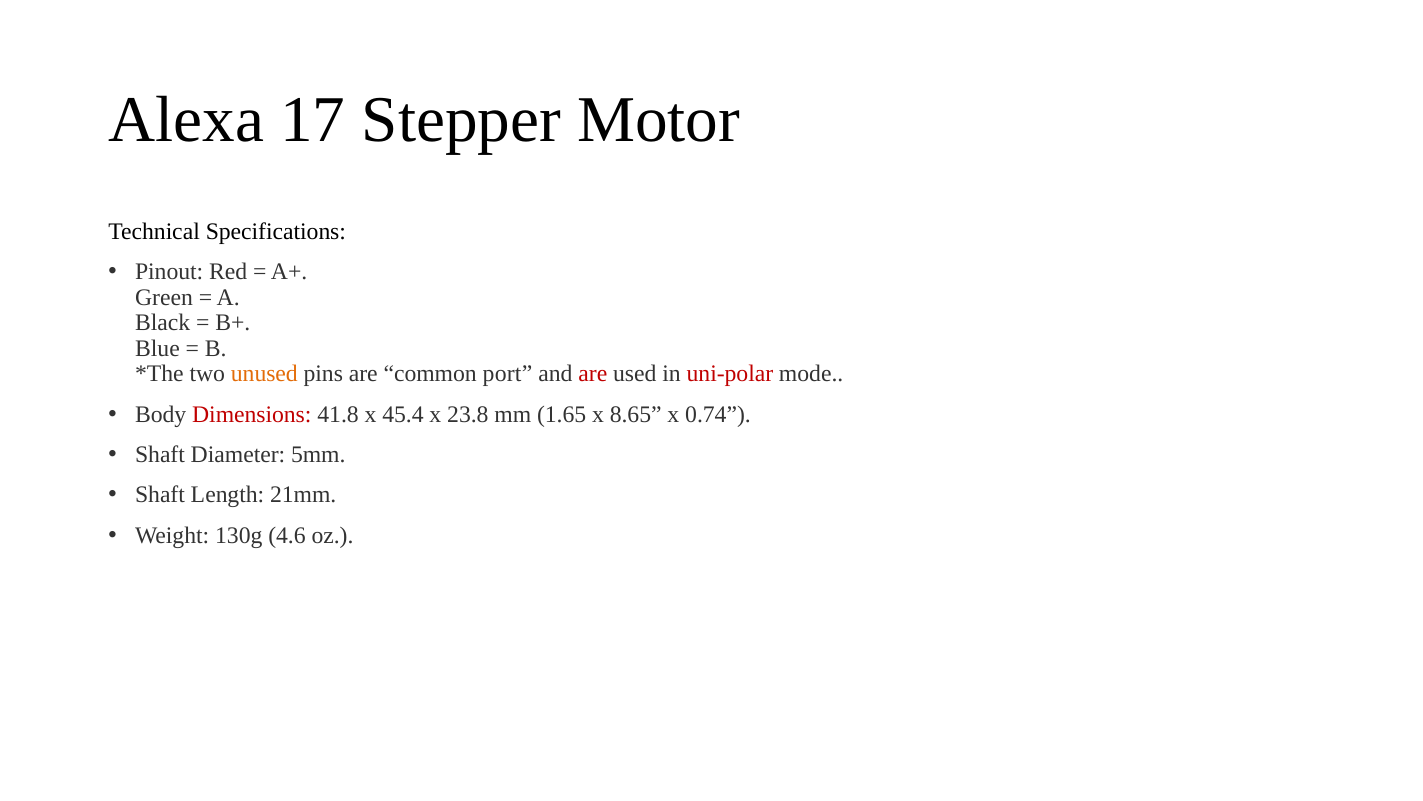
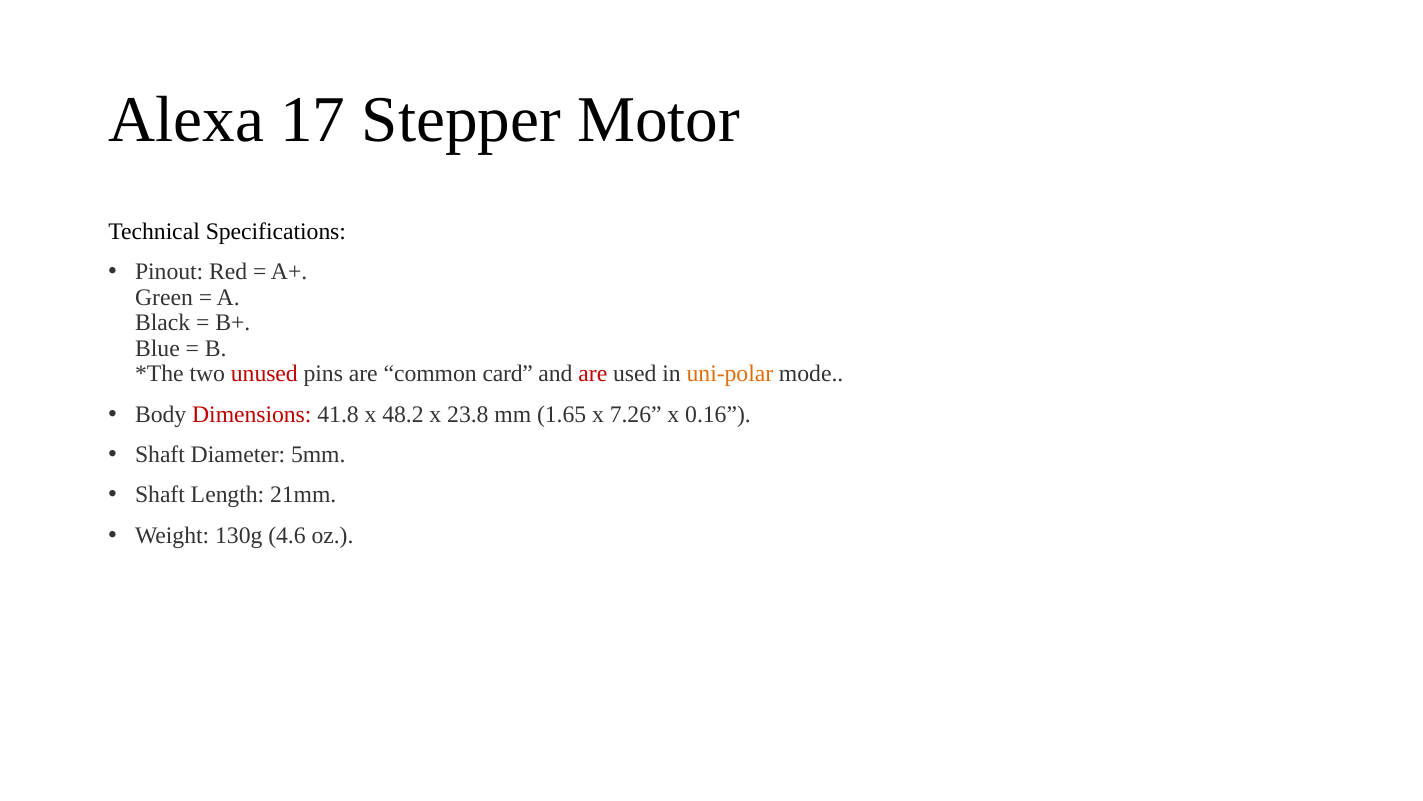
unused colour: orange -> red
port: port -> card
uni-polar colour: red -> orange
45.4: 45.4 -> 48.2
8.65: 8.65 -> 7.26
0.74: 0.74 -> 0.16
